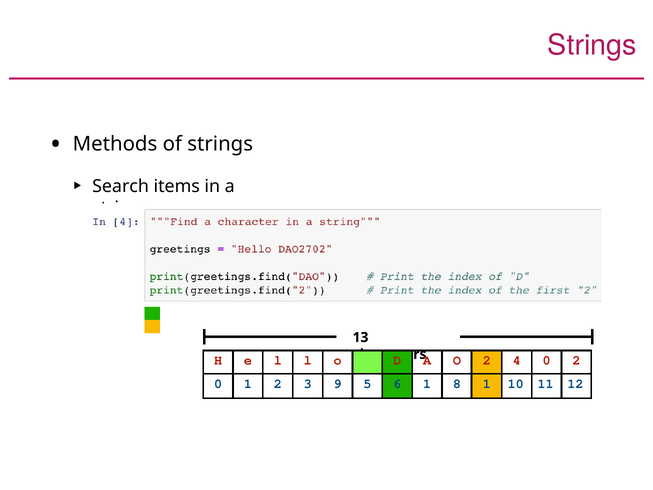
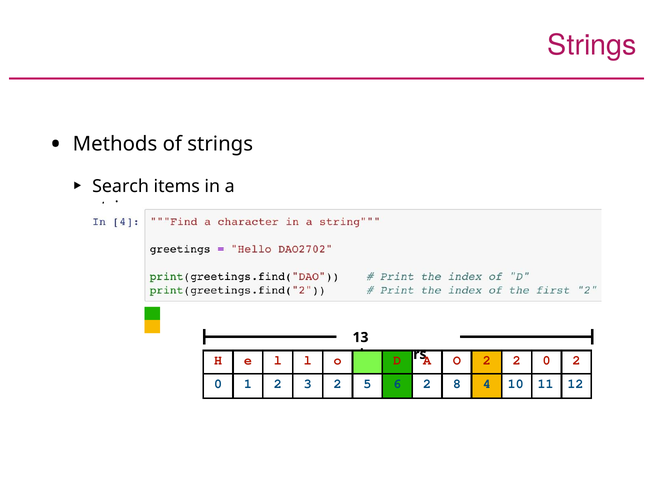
2 4: 4 -> 2
3 9: 9 -> 2
6 1: 1 -> 2
8 1: 1 -> 4
